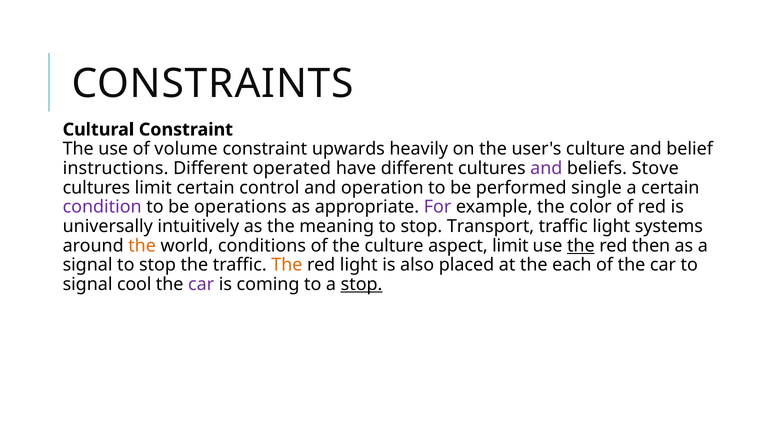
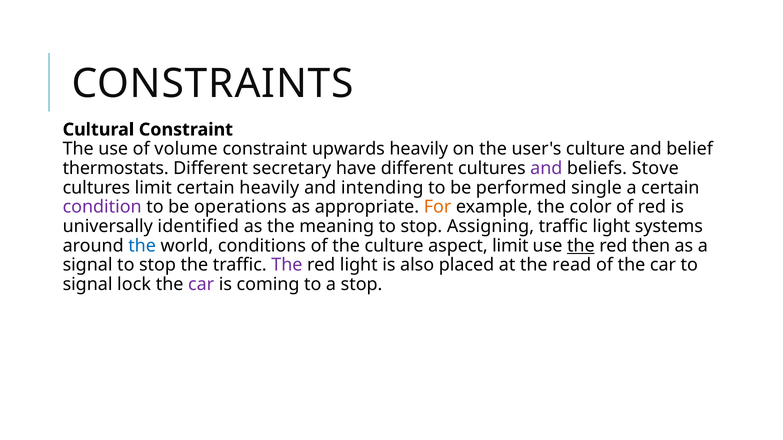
instructions: instructions -> thermostats
operated: operated -> secretary
certain control: control -> heavily
operation: operation -> intending
For colour: purple -> orange
intuitively: intuitively -> identified
Transport: Transport -> Assigning
the at (142, 246) colour: orange -> blue
The at (287, 265) colour: orange -> purple
each: each -> read
cool: cool -> lock
stop at (362, 285) underline: present -> none
